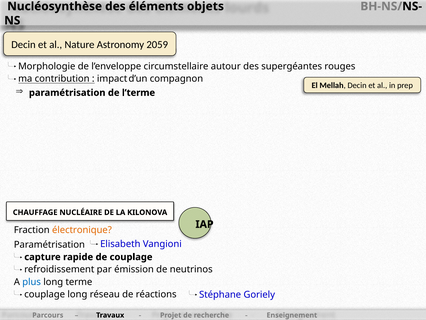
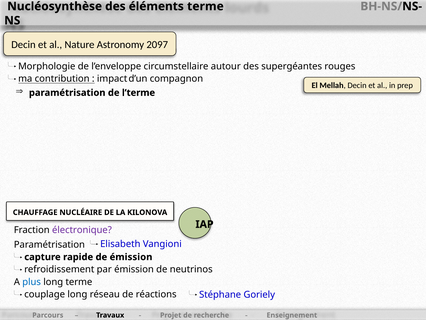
éléments objets: objets -> terme
2059: 2059 -> 2097
électronique colour: orange -> purple
de couplage: couplage -> émission
